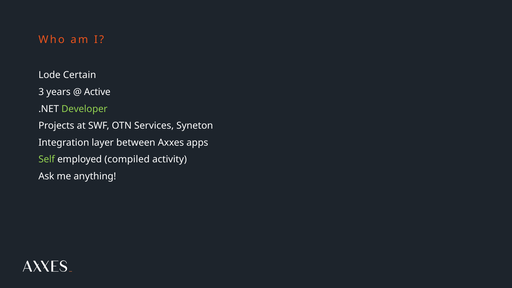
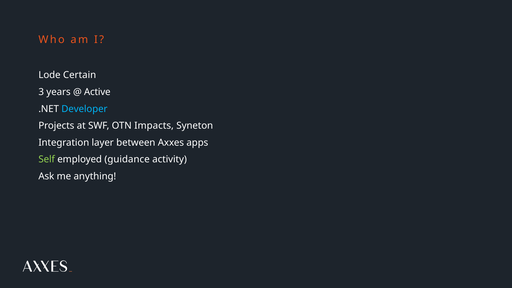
Developer colour: light green -> light blue
Services: Services -> Impacts
compiled: compiled -> guidance
